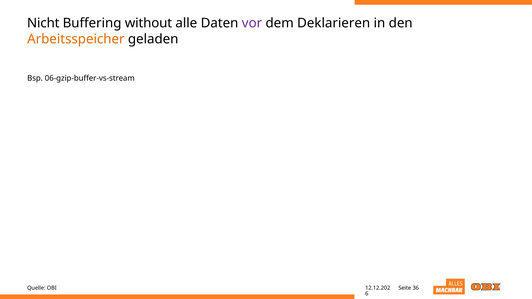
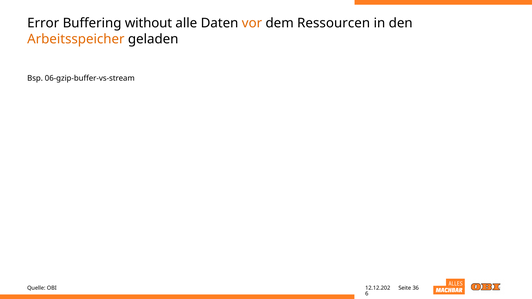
Nicht: Nicht -> Error
vor colour: purple -> orange
Deklarieren: Deklarieren -> Ressourcen
